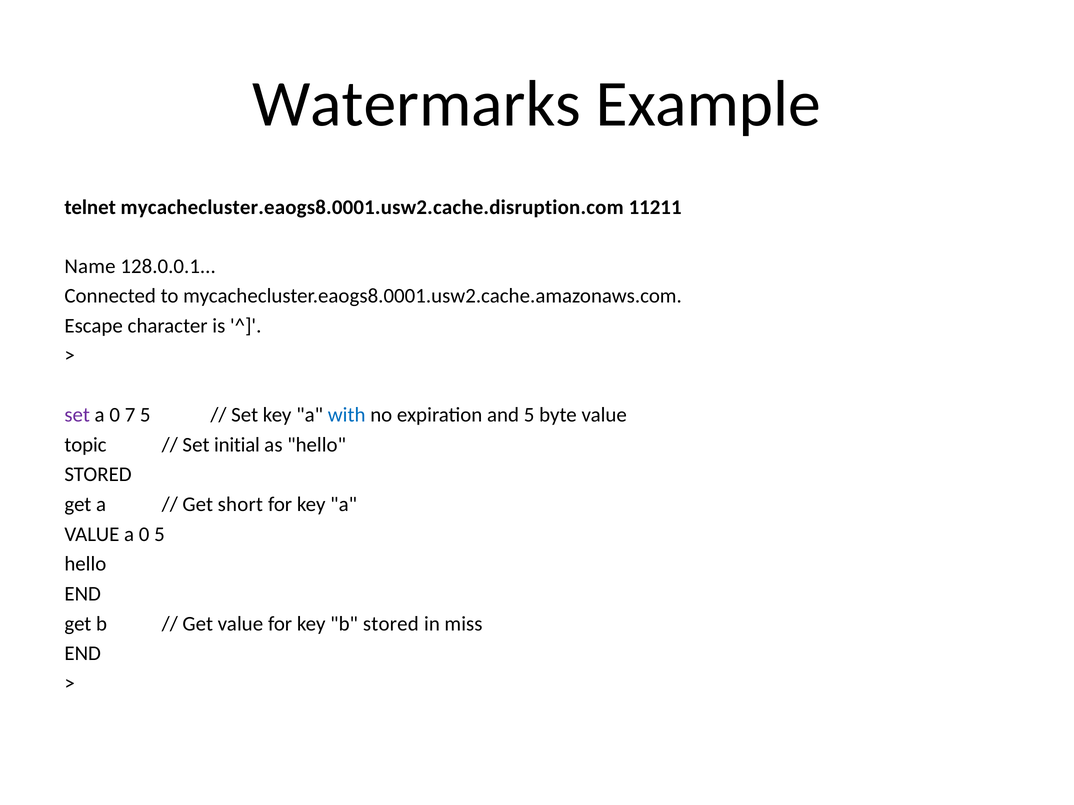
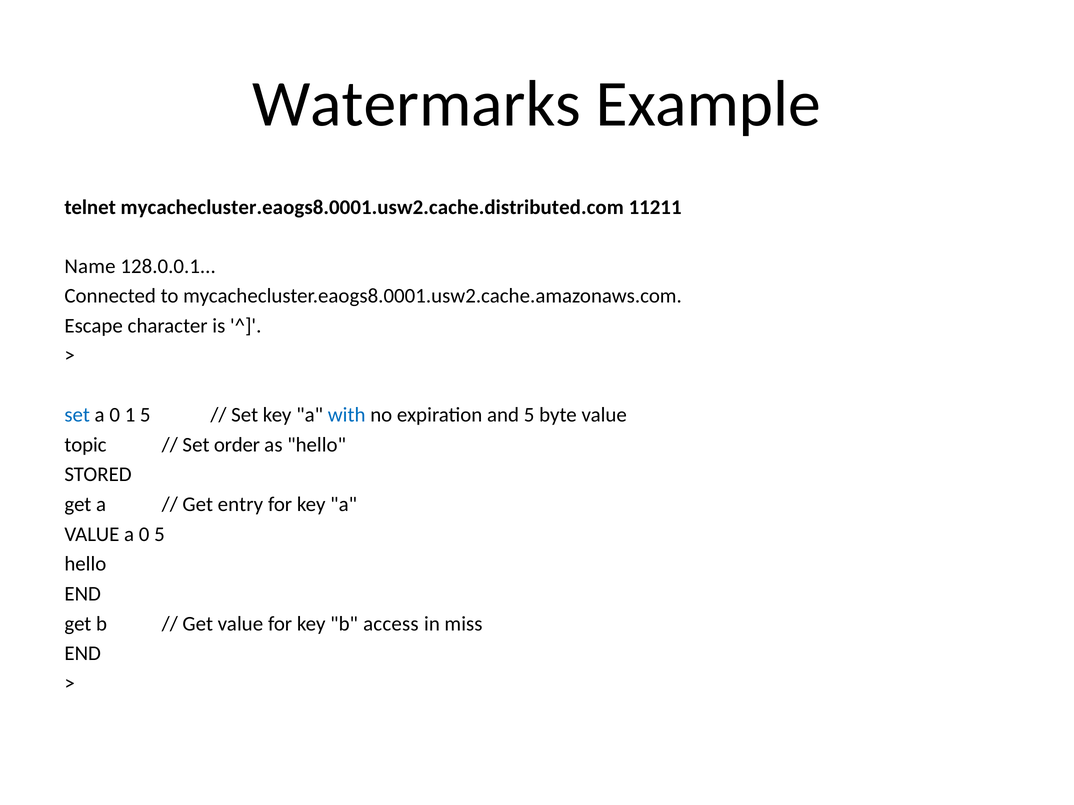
mycachecluster.eaogs8.0001.usw2.cache.disruption.com: mycachecluster.eaogs8.0001.usw2.cache.disruption.com -> mycachecluster.eaogs8.0001.usw2.cache.distributed.com
set at (77, 415) colour: purple -> blue
7: 7 -> 1
initial: initial -> order
short: short -> entry
b stored: stored -> access
